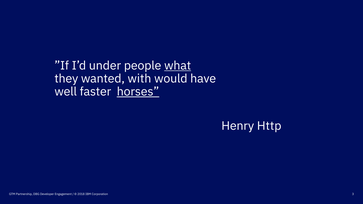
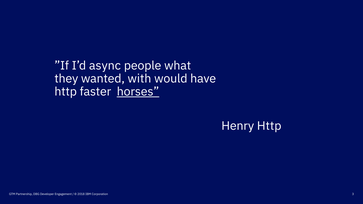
under: under -> async
what underline: present -> none
well at (66, 92): well -> http
